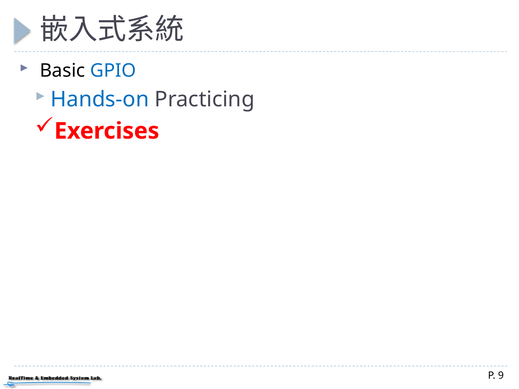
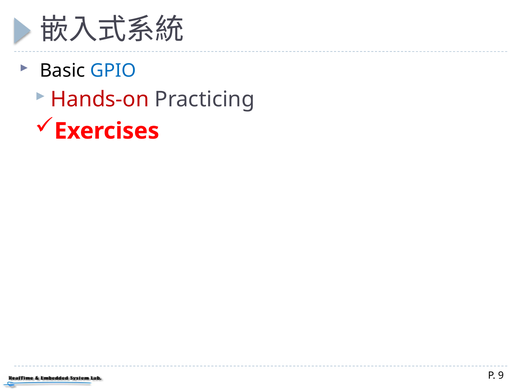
Hands-on colour: blue -> red
